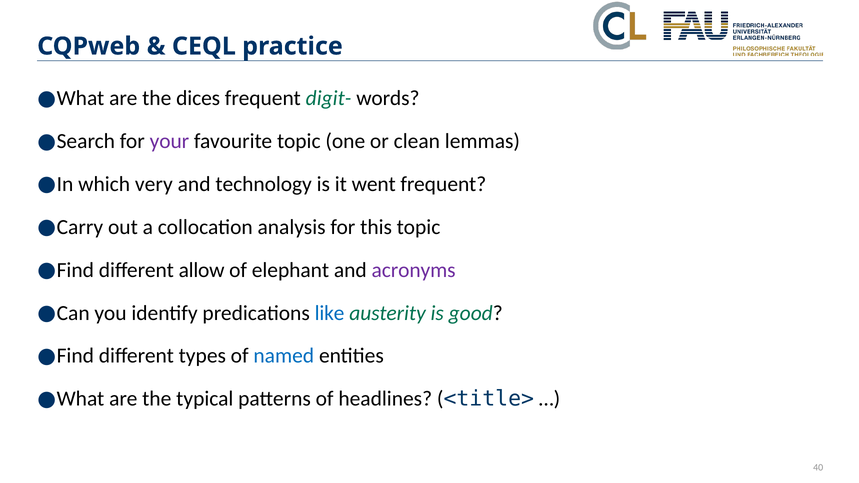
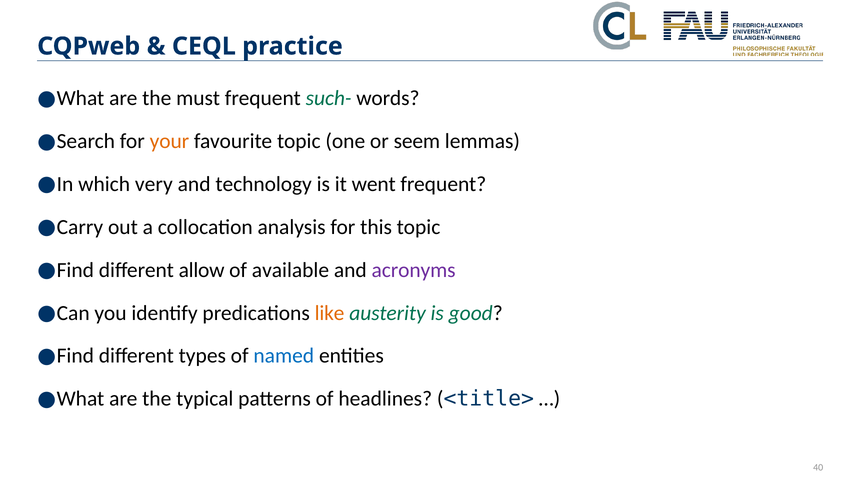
dices: dices -> must
digit-: digit- -> such-
your colour: purple -> orange
clean: clean -> seem
elephant: elephant -> available
like colour: blue -> orange
